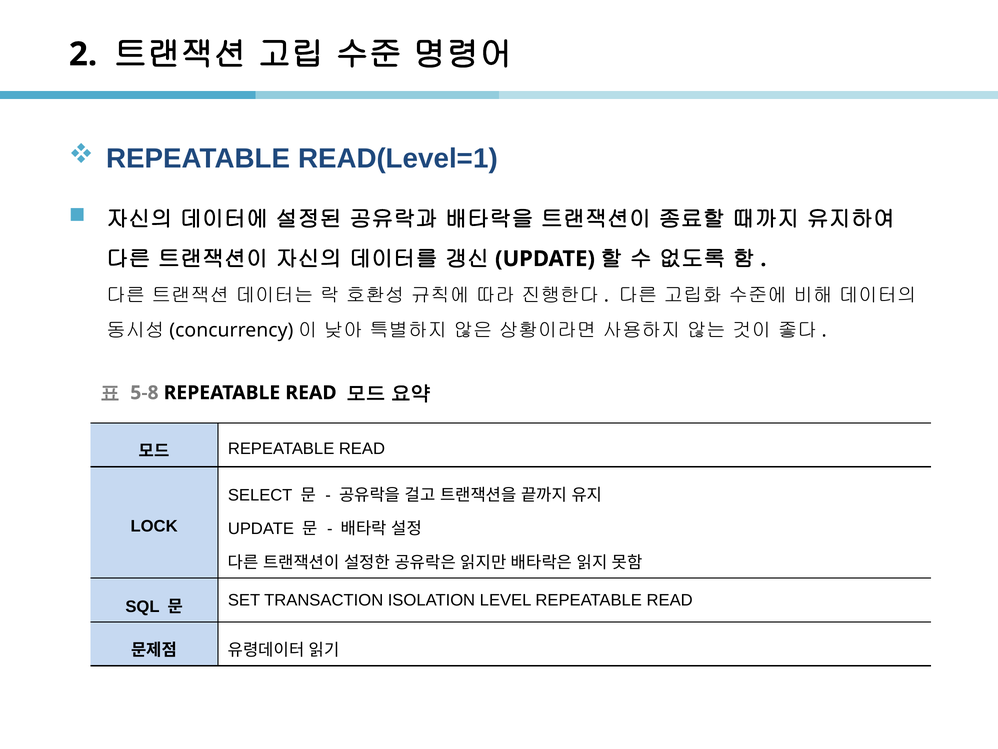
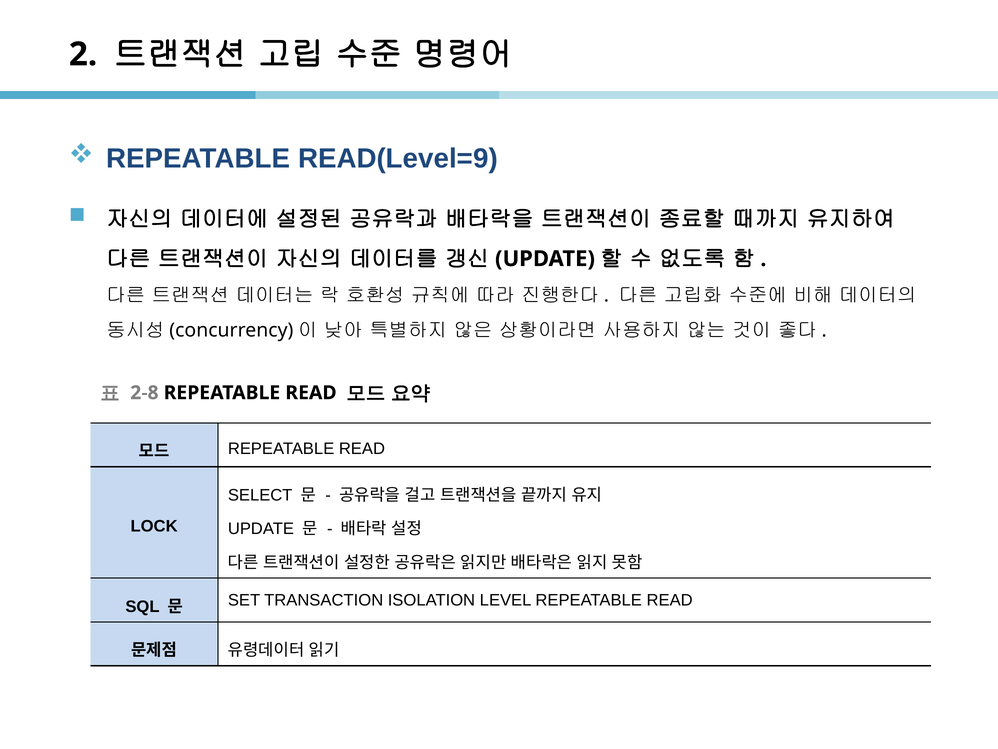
READ(Level=1: READ(Level=1 -> READ(Level=9
5-8: 5-8 -> 2-8
